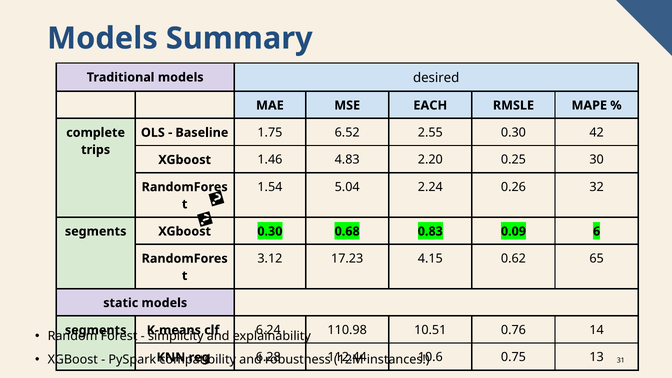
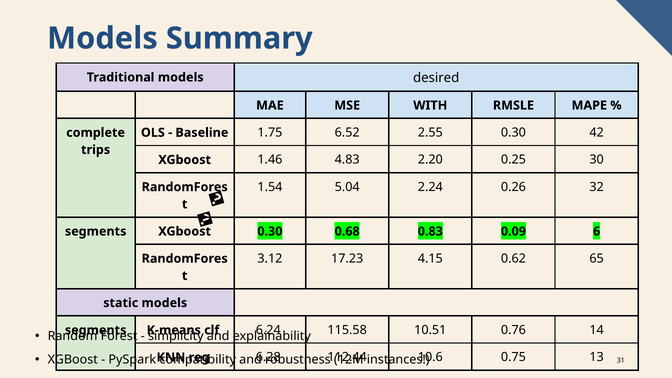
EACH: EACH -> WITH
110.98: 110.98 -> 115.58
